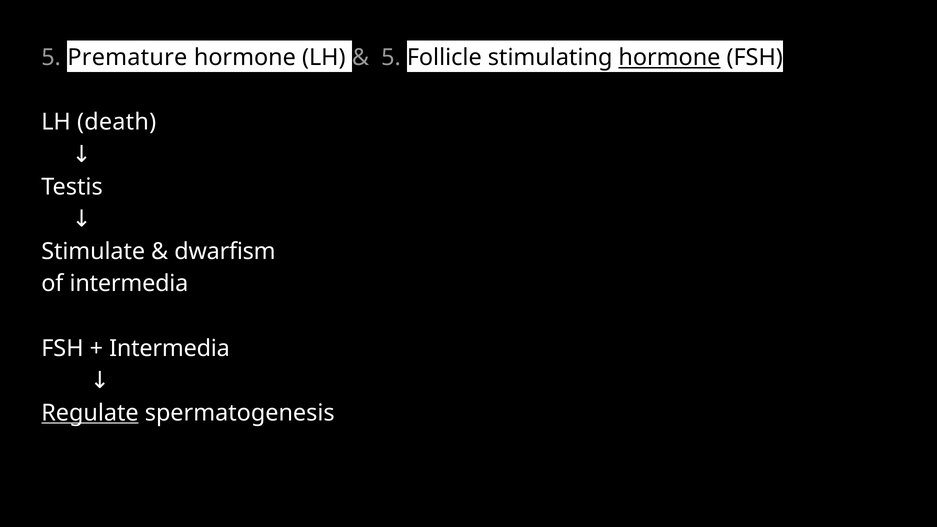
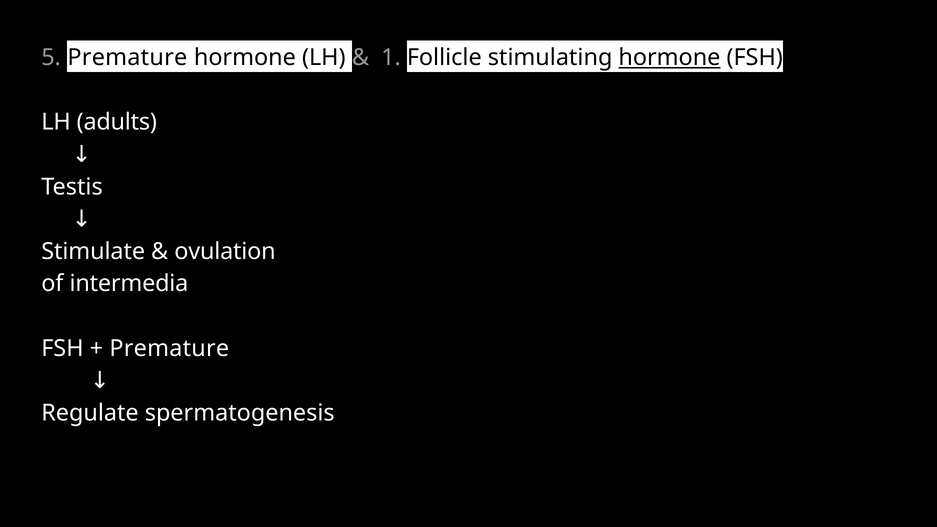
5 at (391, 58): 5 -> 1
death: death -> adults
dwarfism: dwarfism -> ovulation
Intermedia at (170, 348): Intermedia -> Premature
Regulate underline: present -> none
